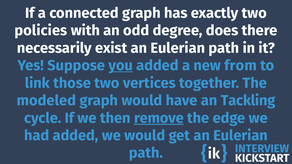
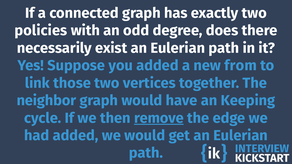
you underline: present -> none
modeled: modeled -> neighbor
Tackling: Tackling -> Keeping
